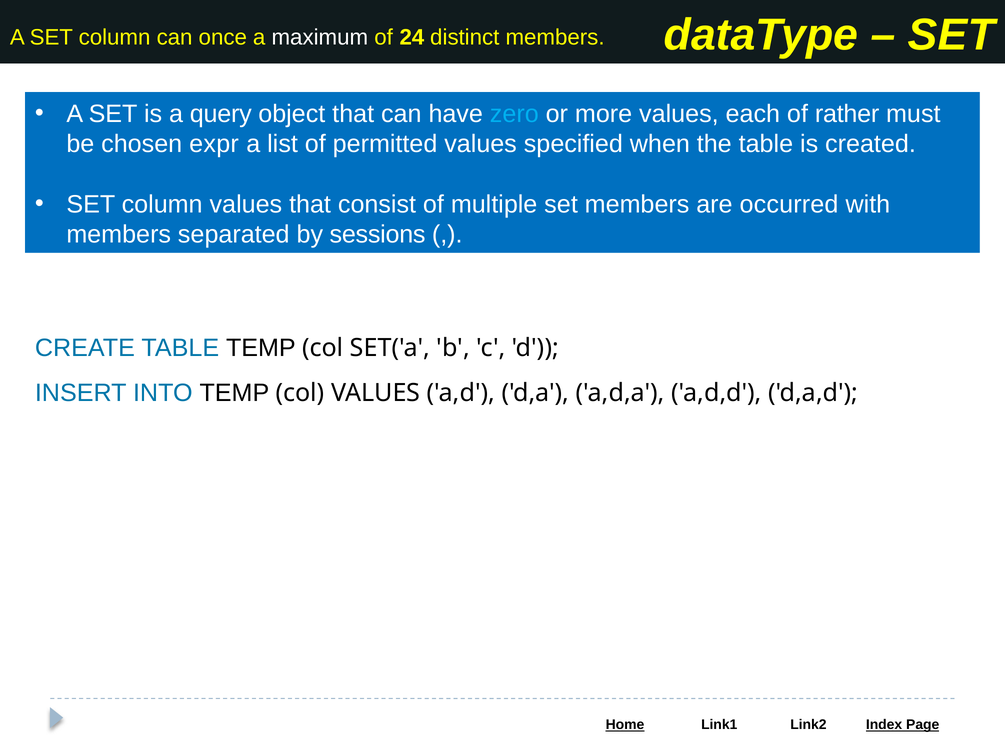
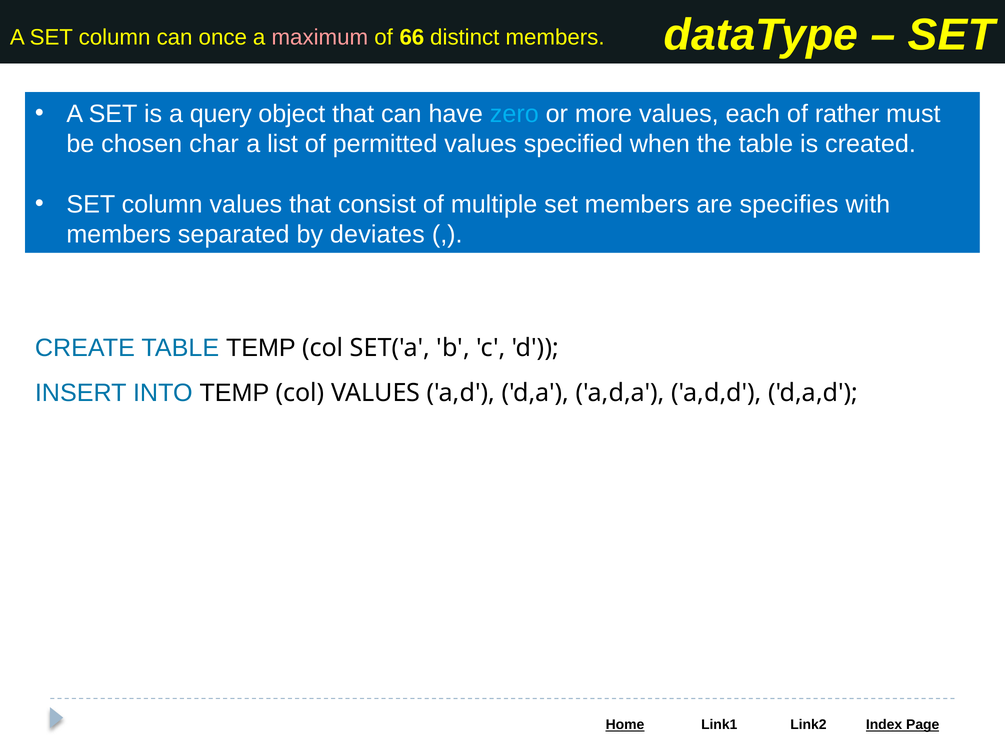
maximum colour: white -> pink
24: 24 -> 66
expr: expr -> char
occurred: occurred -> specifies
sessions: sessions -> deviates
